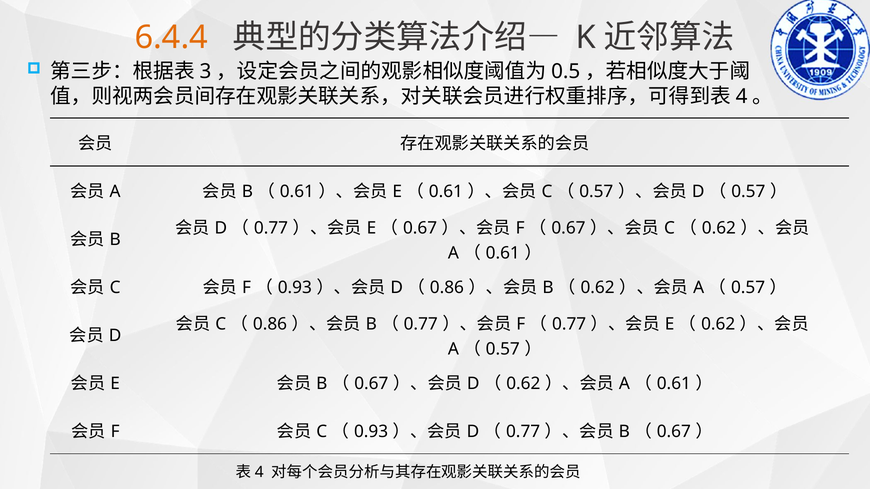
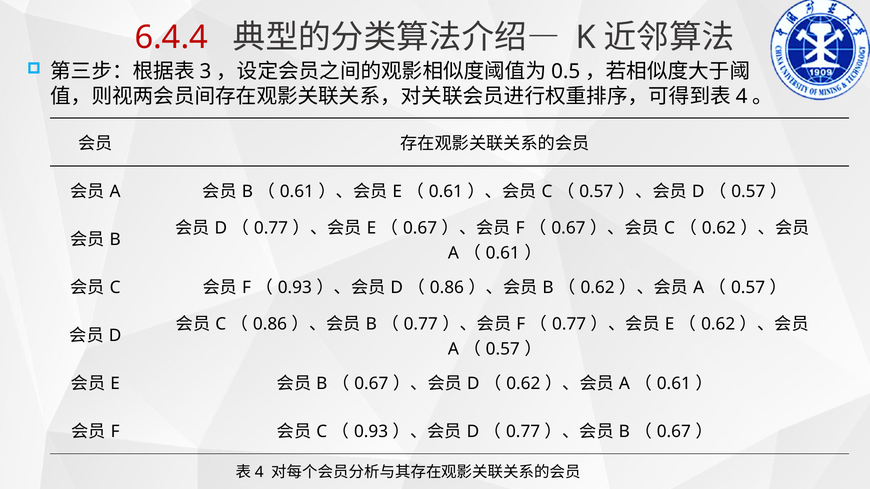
6.4.4 colour: orange -> red
